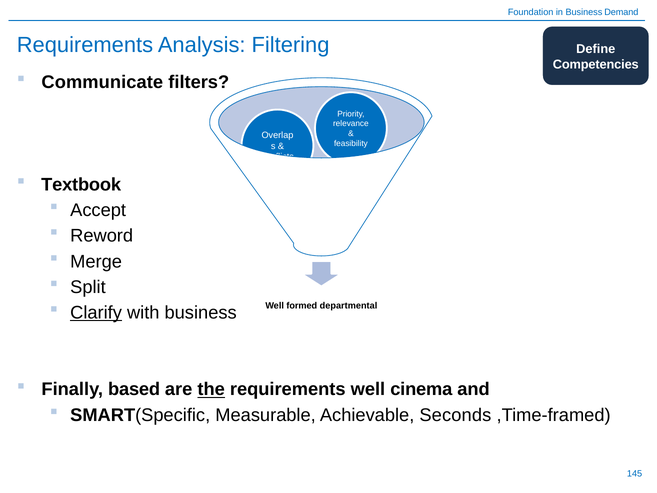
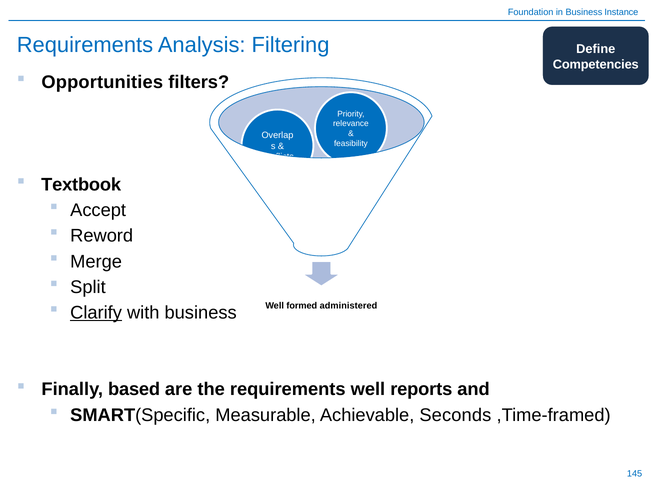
Demand: Demand -> Instance
Communicate: Communicate -> Opportunities
departmental: departmental -> administered
the underline: present -> none
cinema: cinema -> reports
